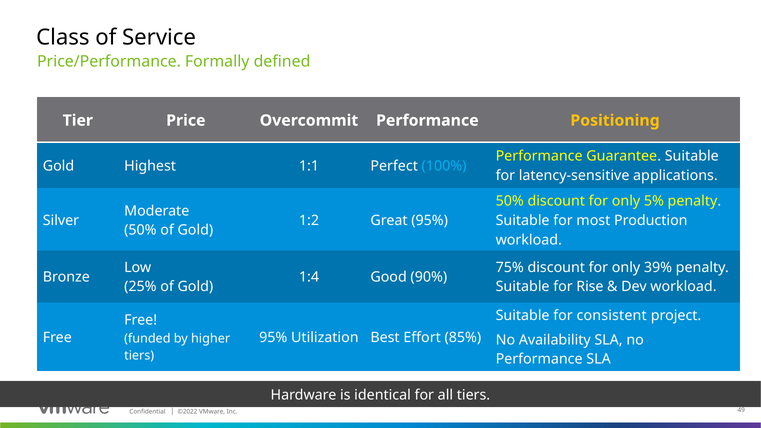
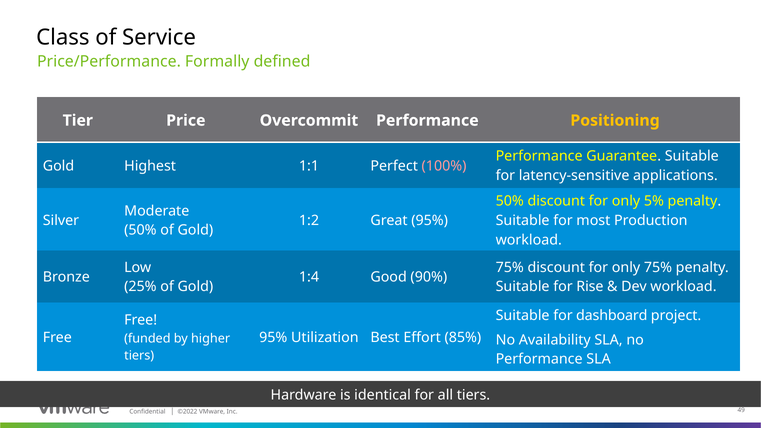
100% colour: light blue -> pink
only 39%: 39% -> 75%
consistent: consistent -> dashboard
